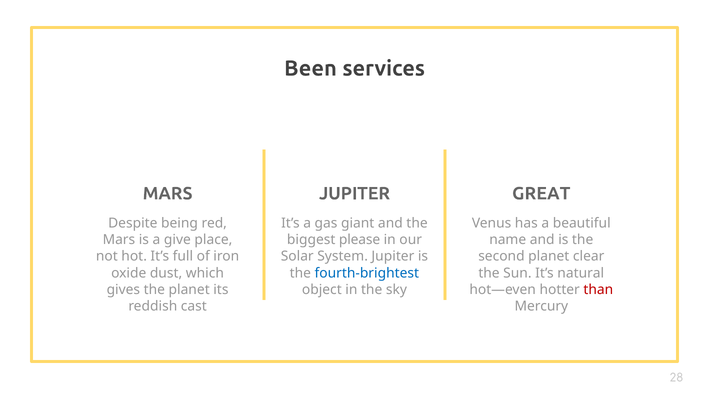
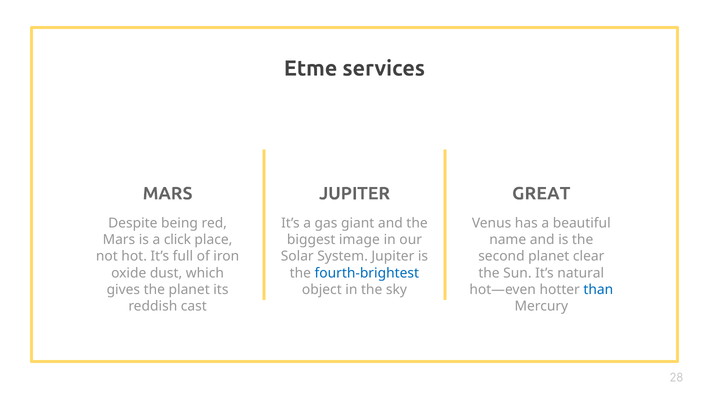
Been: Been -> Etme
give: give -> click
please: please -> image
than colour: red -> blue
